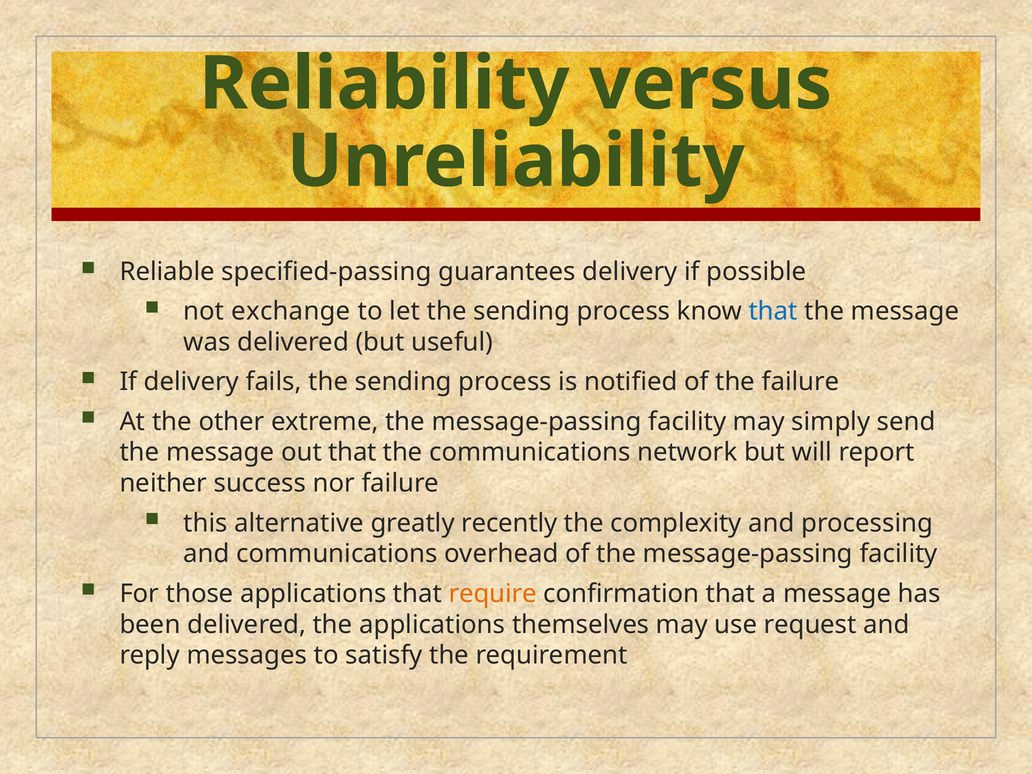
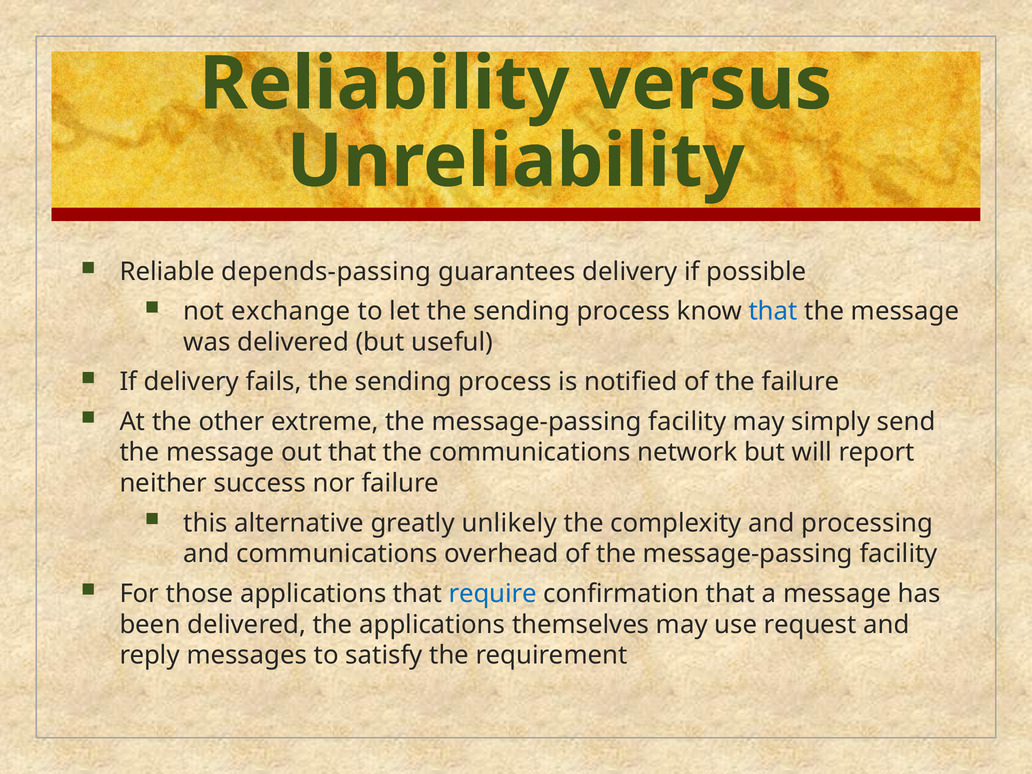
specified-passing: specified-passing -> depends-passing
recently: recently -> unlikely
require colour: orange -> blue
